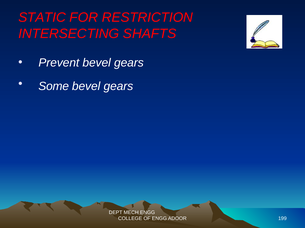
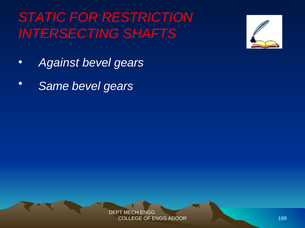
Prevent: Prevent -> Against
Some: Some -> Same
